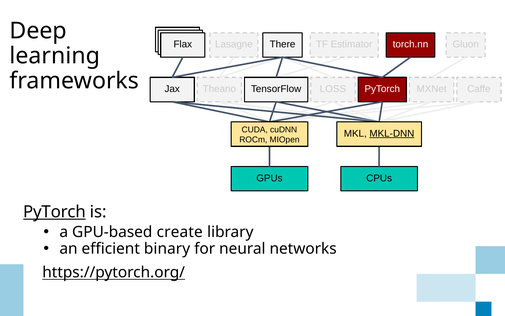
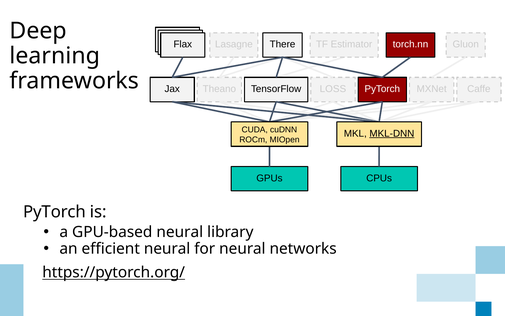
PyTorch at (54, 212) underline: present -> none
GPU-based create: create -> neural
efficient binary: binary -> neural
